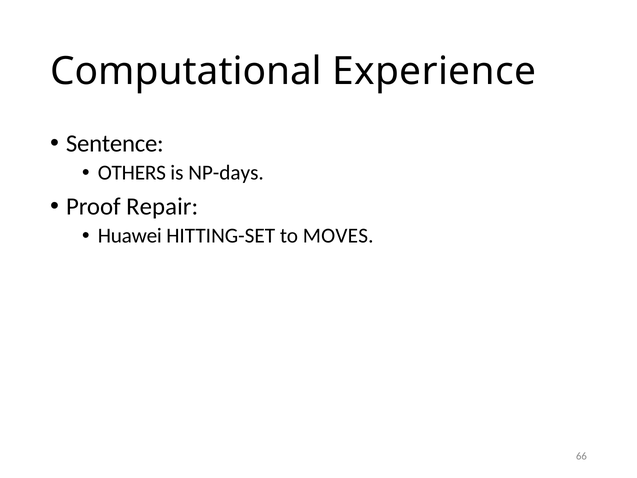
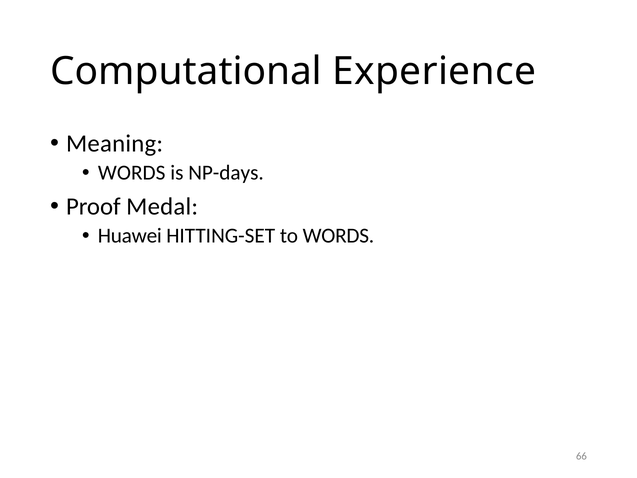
Sentence: Sentence -> Meaning
OTHERS at (132, 173): OTHERS -> WORDS
Repair: Repair -> Medal
to MOVES: MOVES -> WORDS
